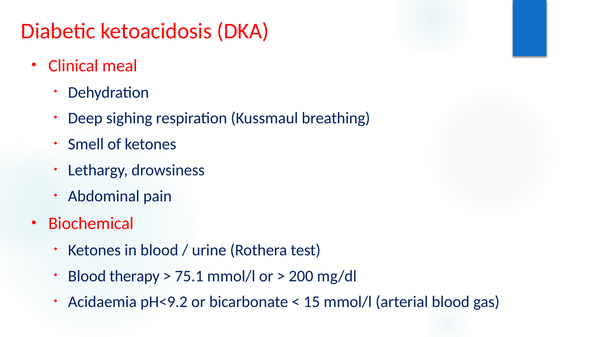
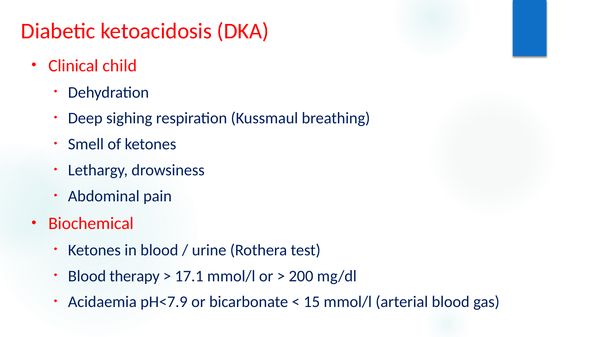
meal: meal -> child
75.1: 75.1 -> 17.1
pH<9.2: pH<9.2 -> pH<7.9
